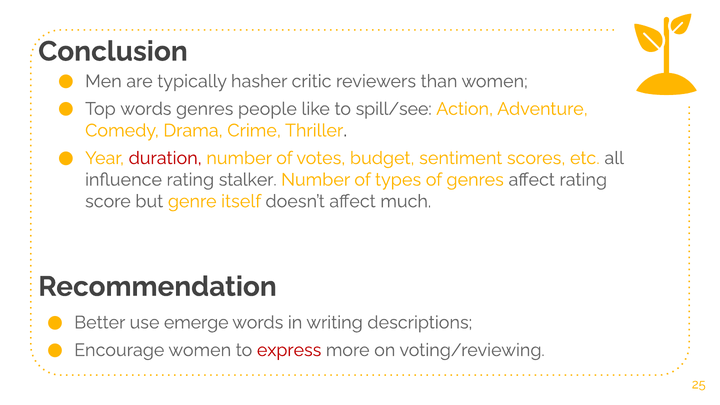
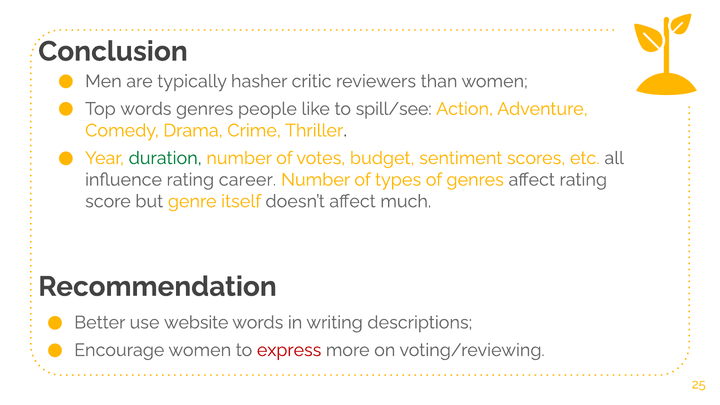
duration colour: red -> green
stalker: stalker -> career
emerge: emerge -> website
